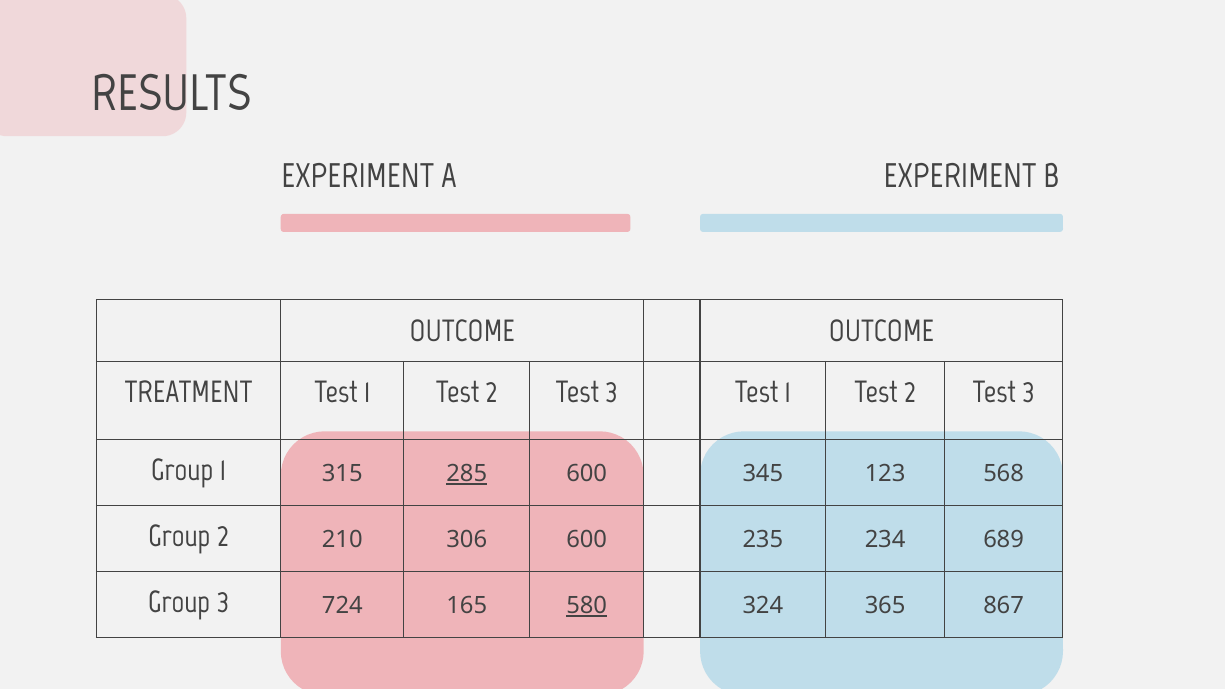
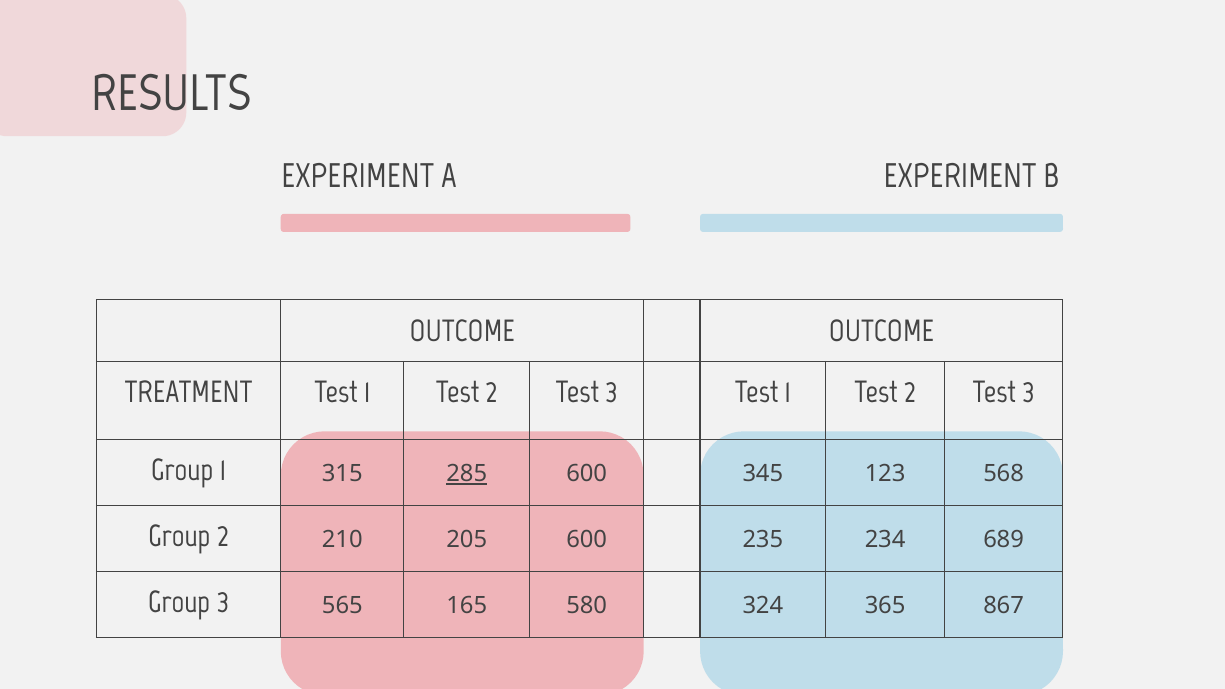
306: 306 -> 205
724: 724 -> 565
580 underline: present -> none
